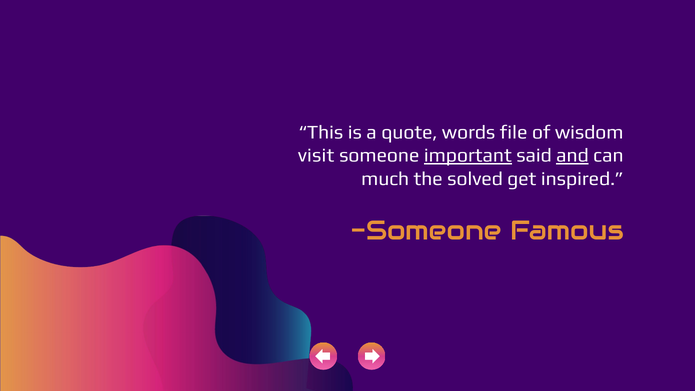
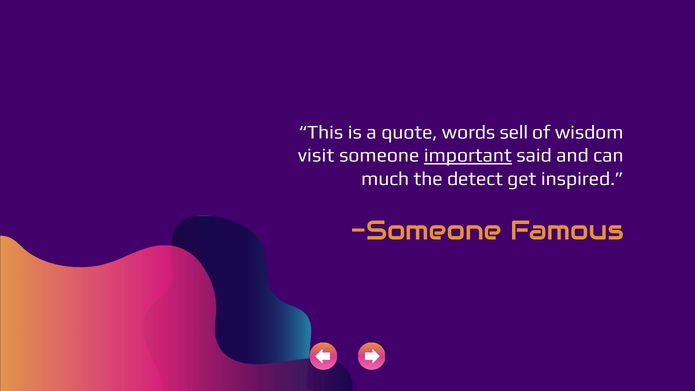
file: file -> sell
and underline: present -> none
solved: solved -> detect
